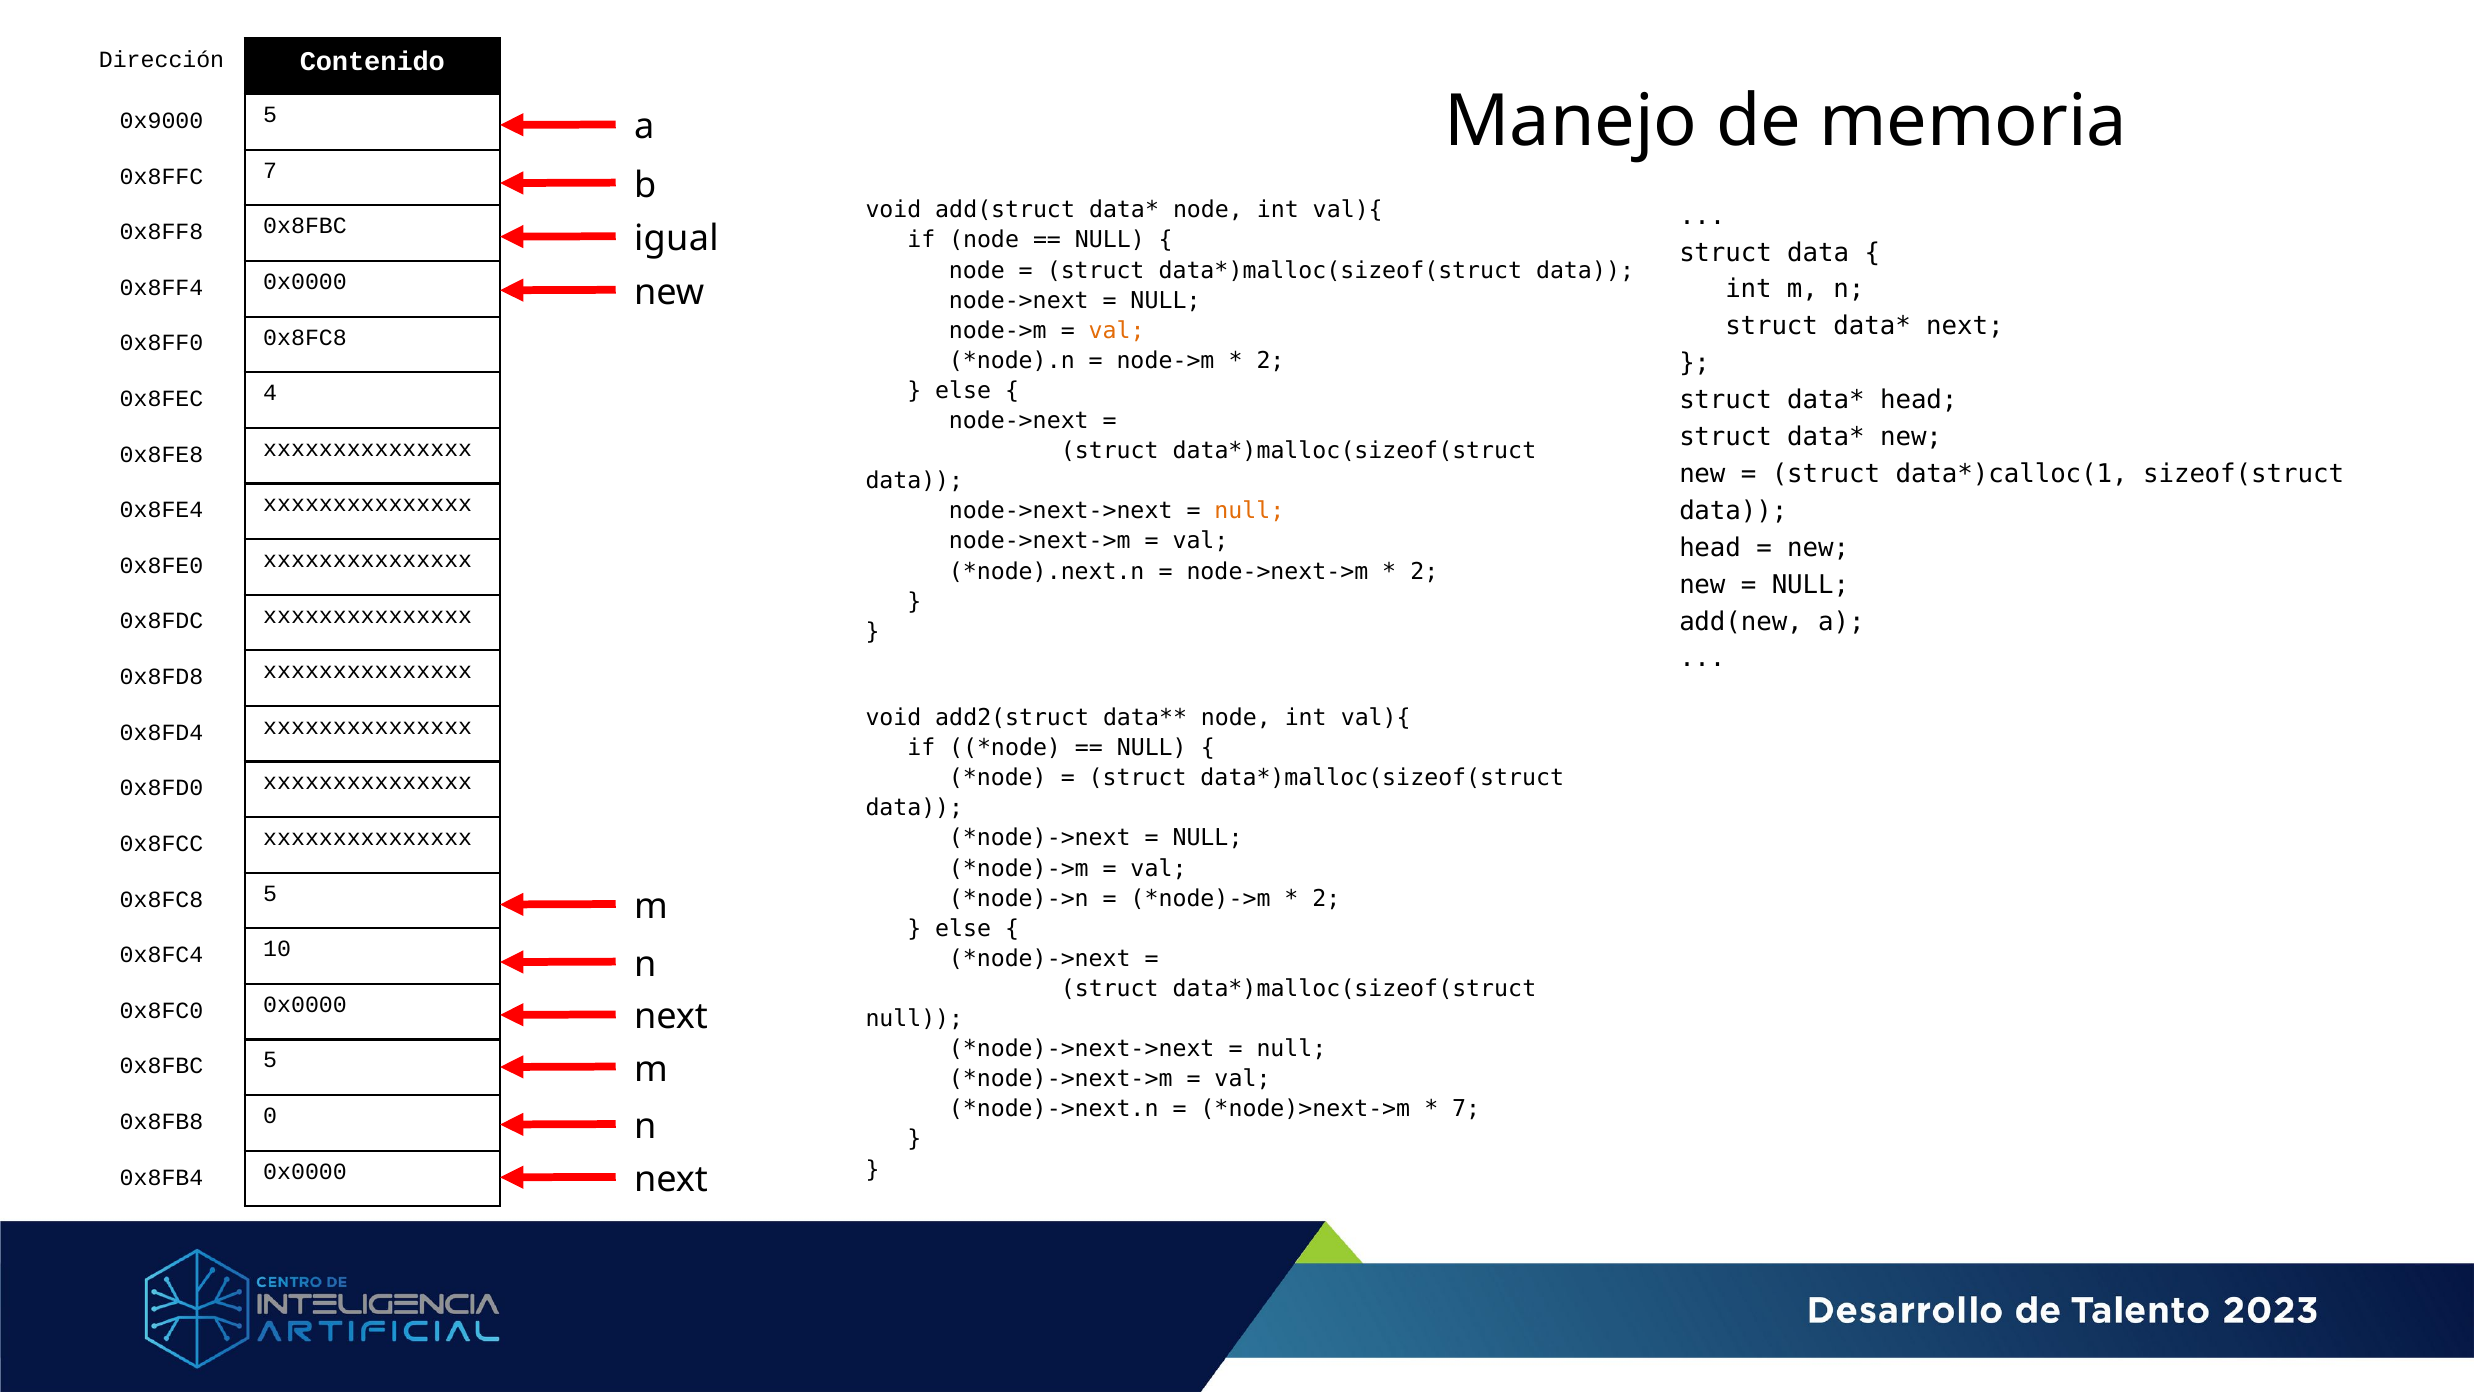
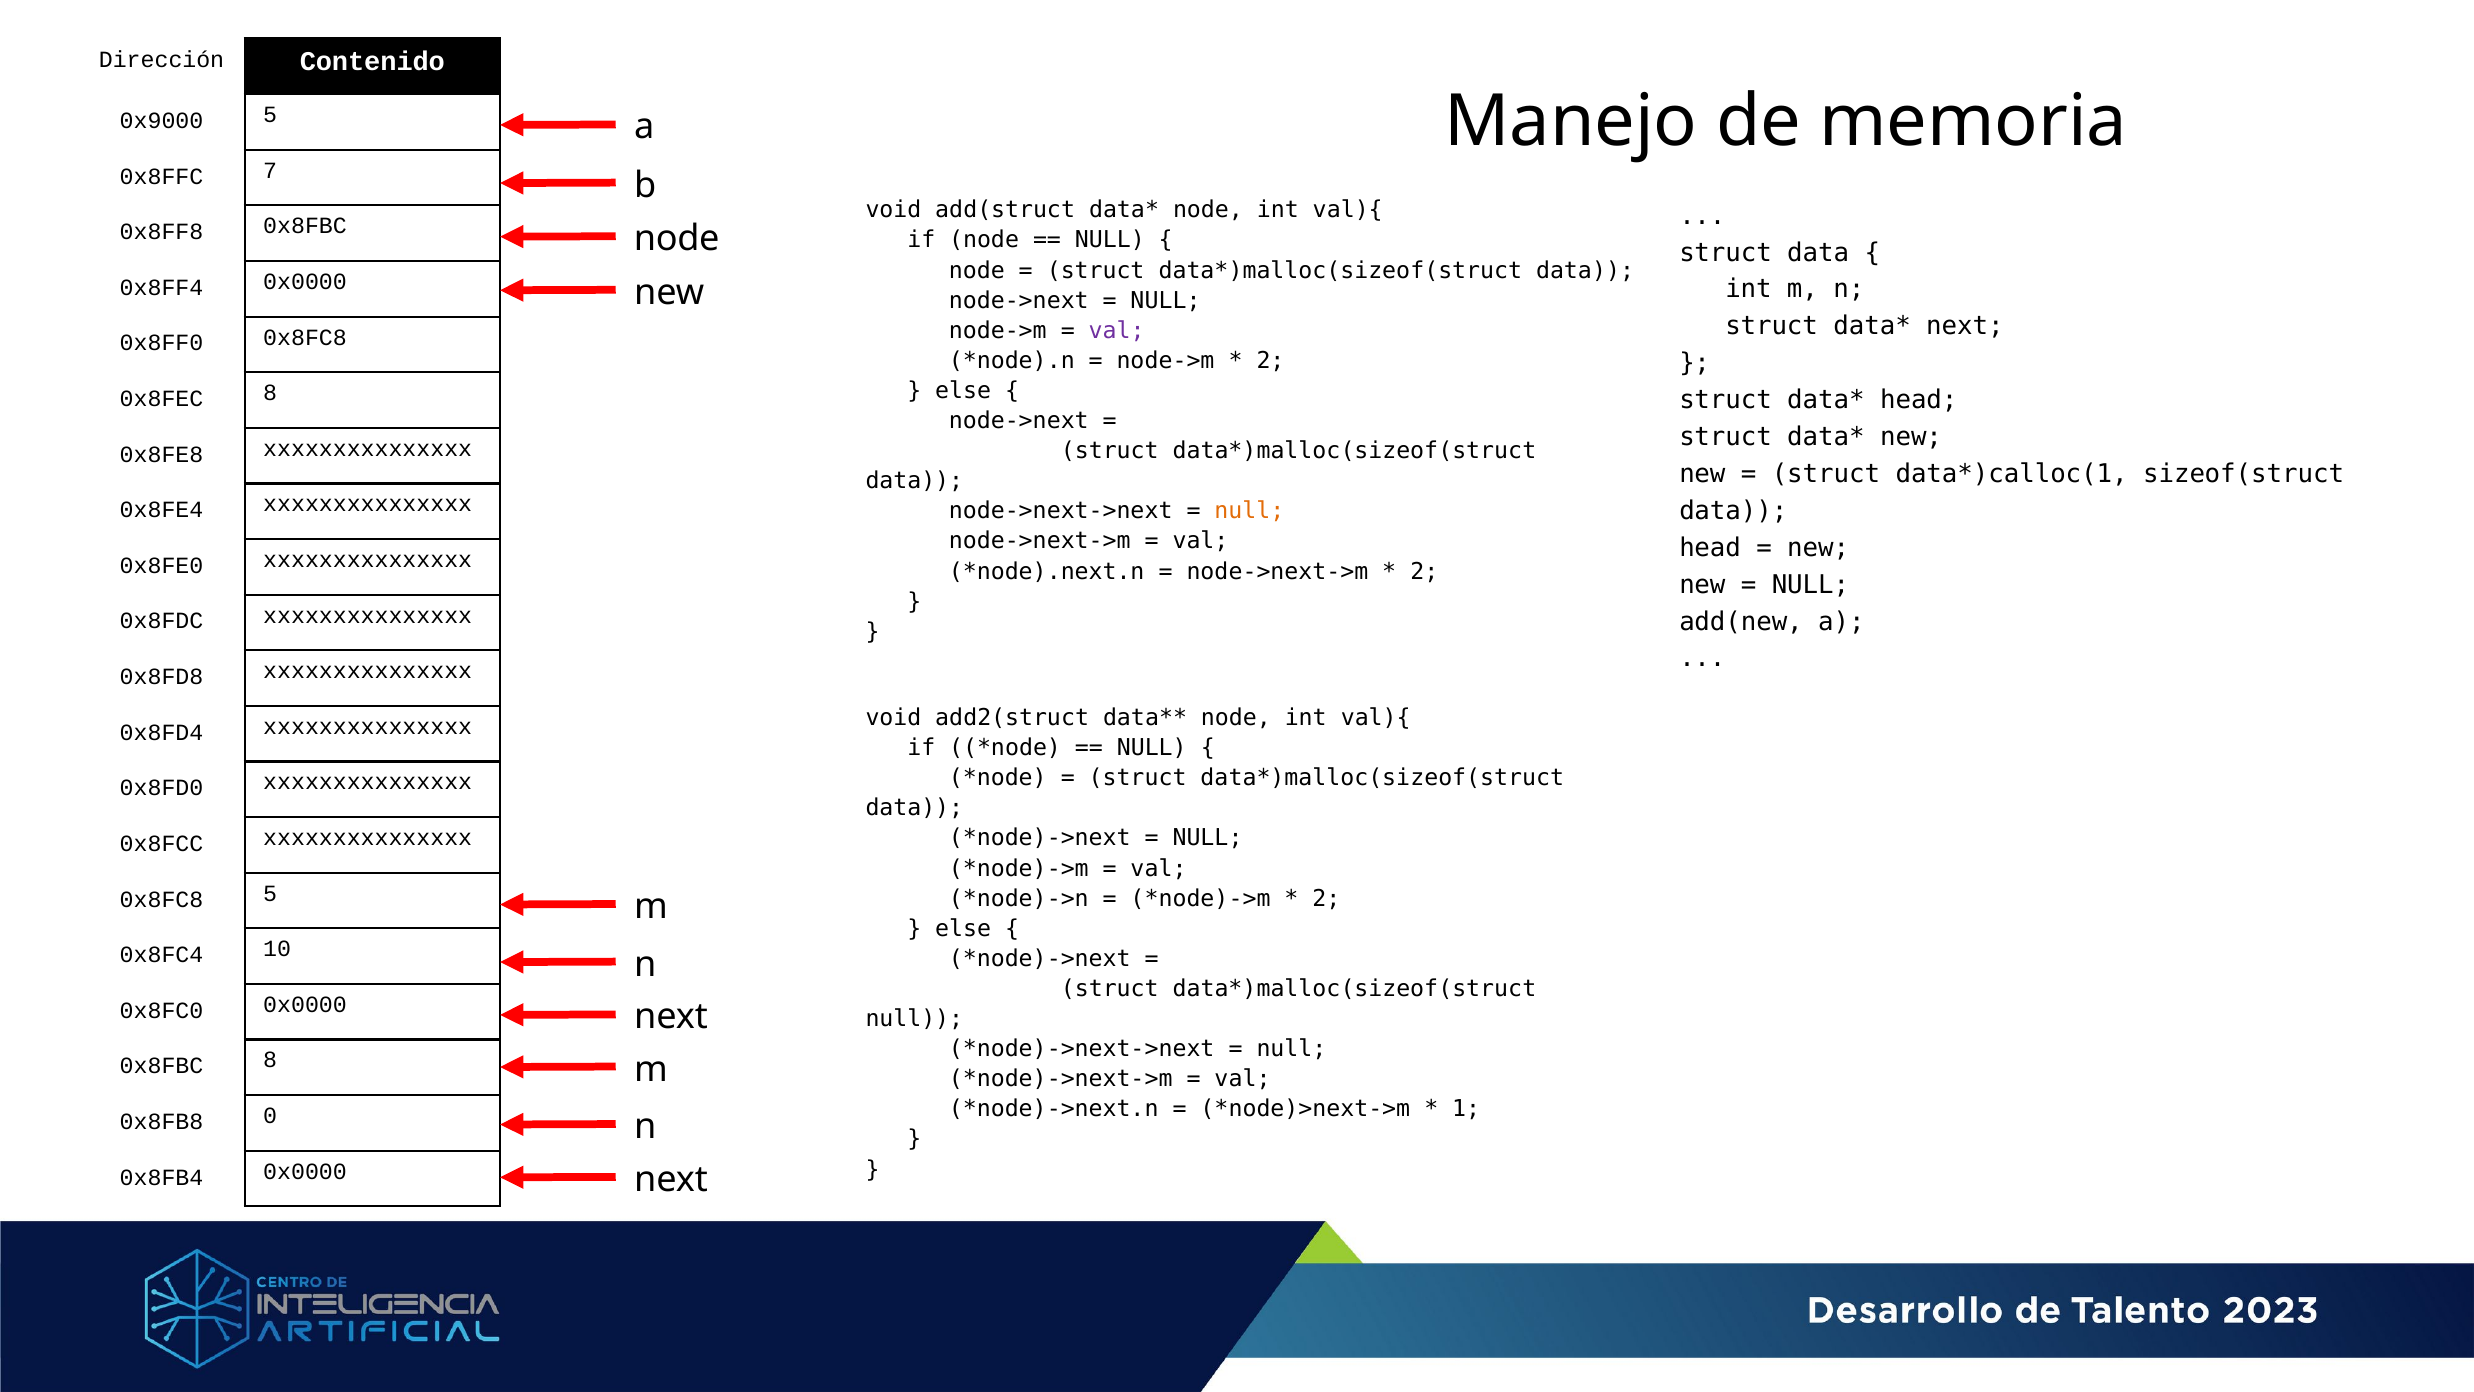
igual at (676, 239): igual -> node
val at (1117, 330) colour: orange -> purple
0x8FEC 4: 4 -> 8
0x8FBC 5: 5 -> 8
7 at (1466, 1109): 7 -> 1
